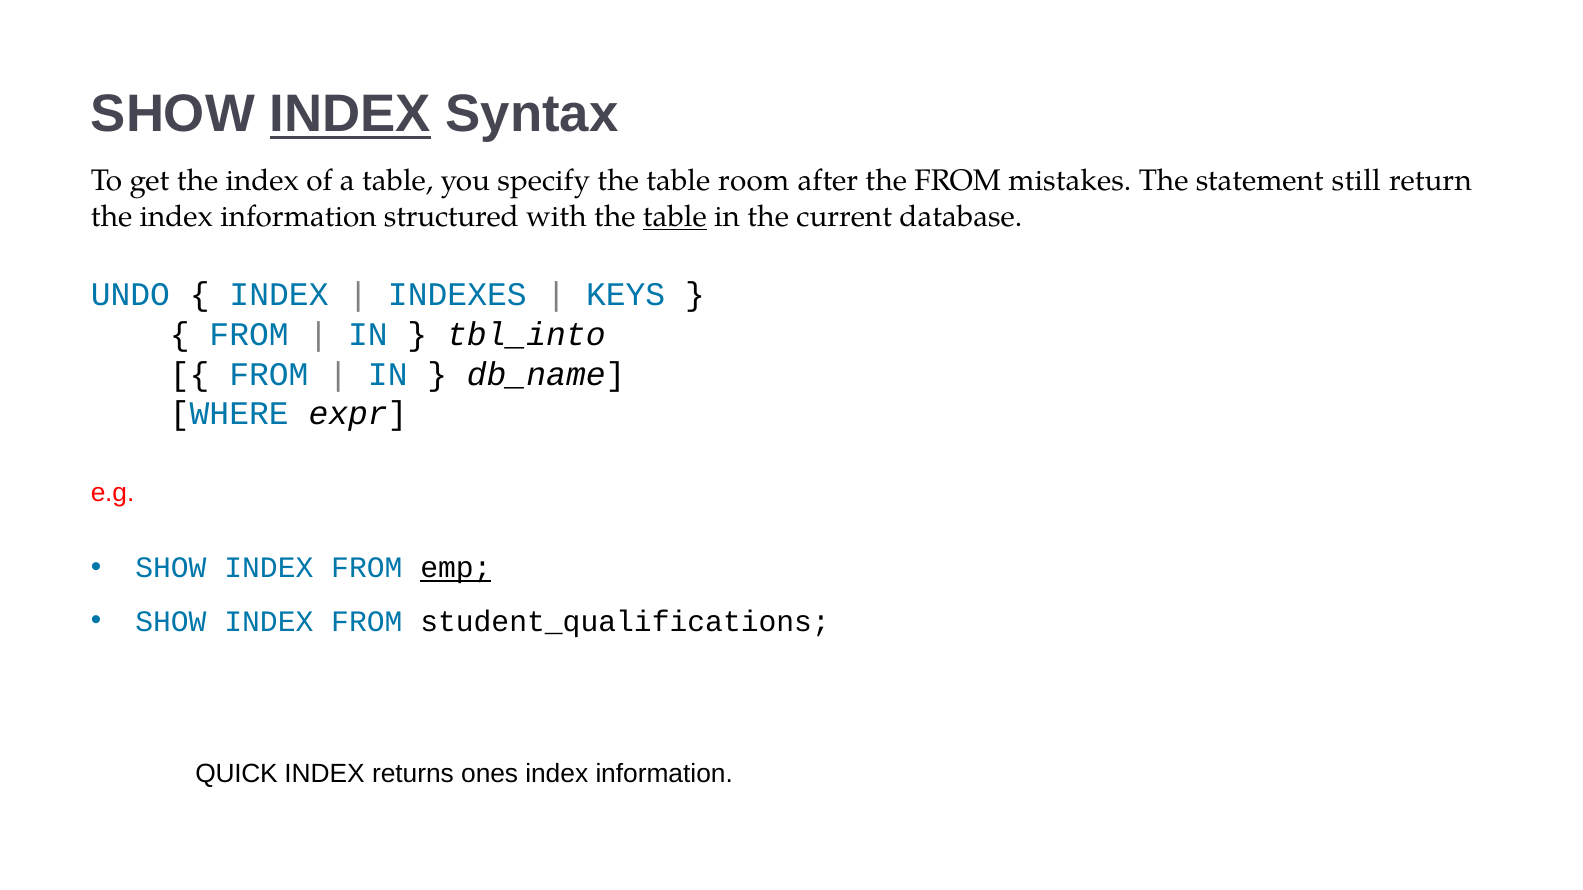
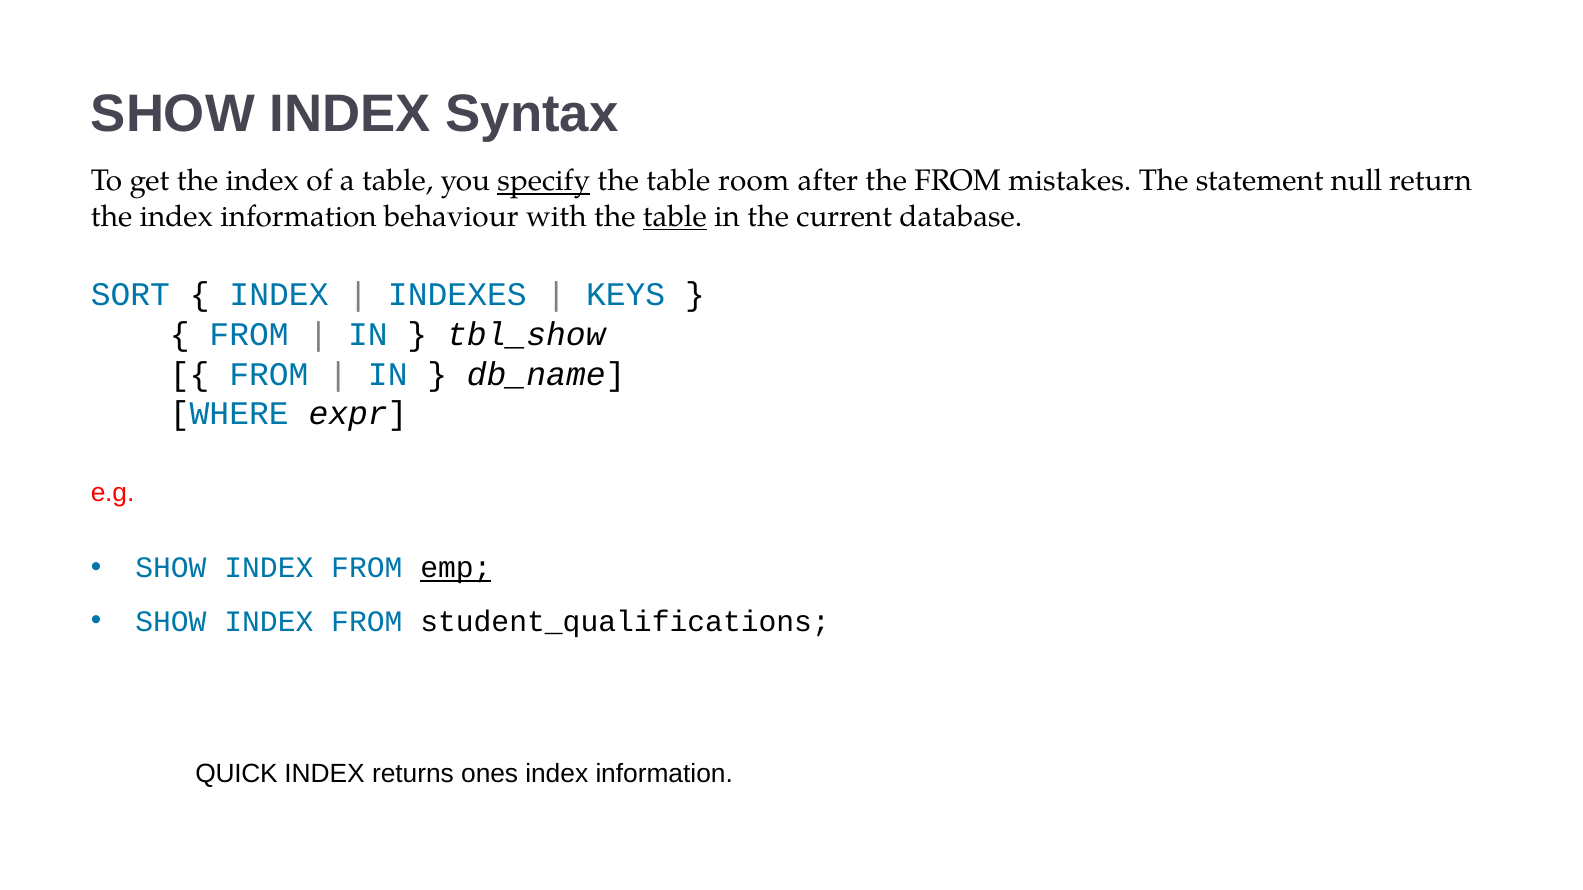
INDEX at (350, 115) underline: present -> none
specify underline: none -> present
still: still -> null
structured: structured -> behaviour
UNDO: UNDO -> SORT
tbl_into: tbl_into -> tbl_show
